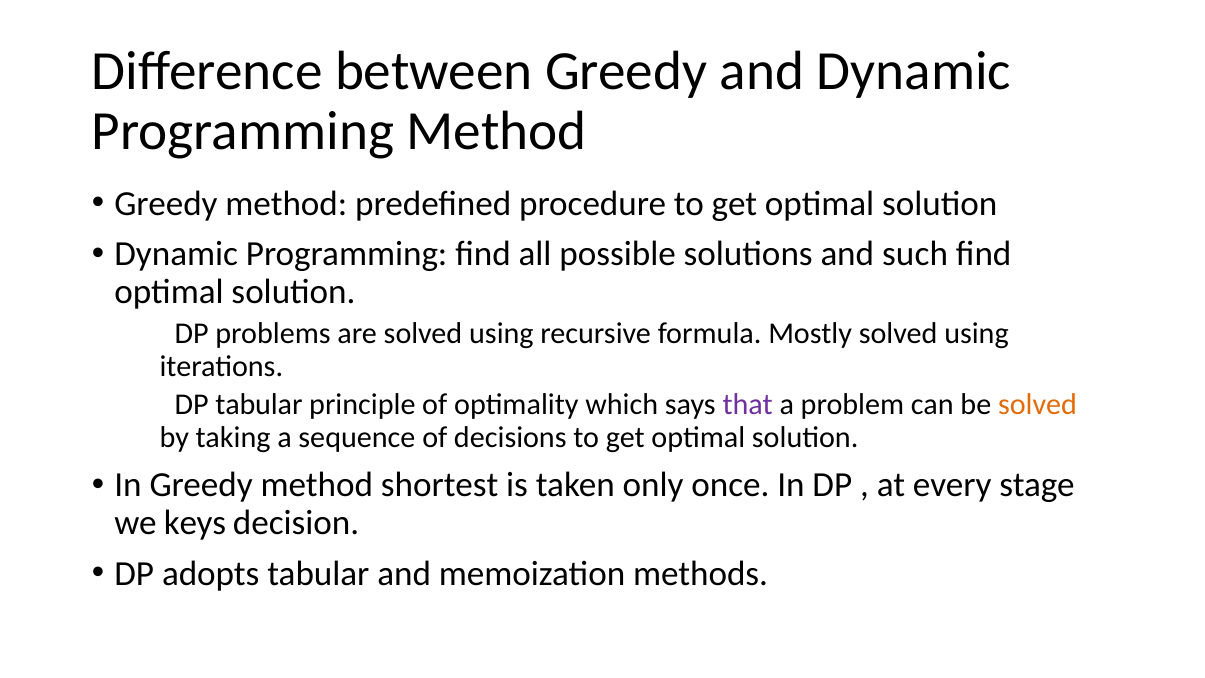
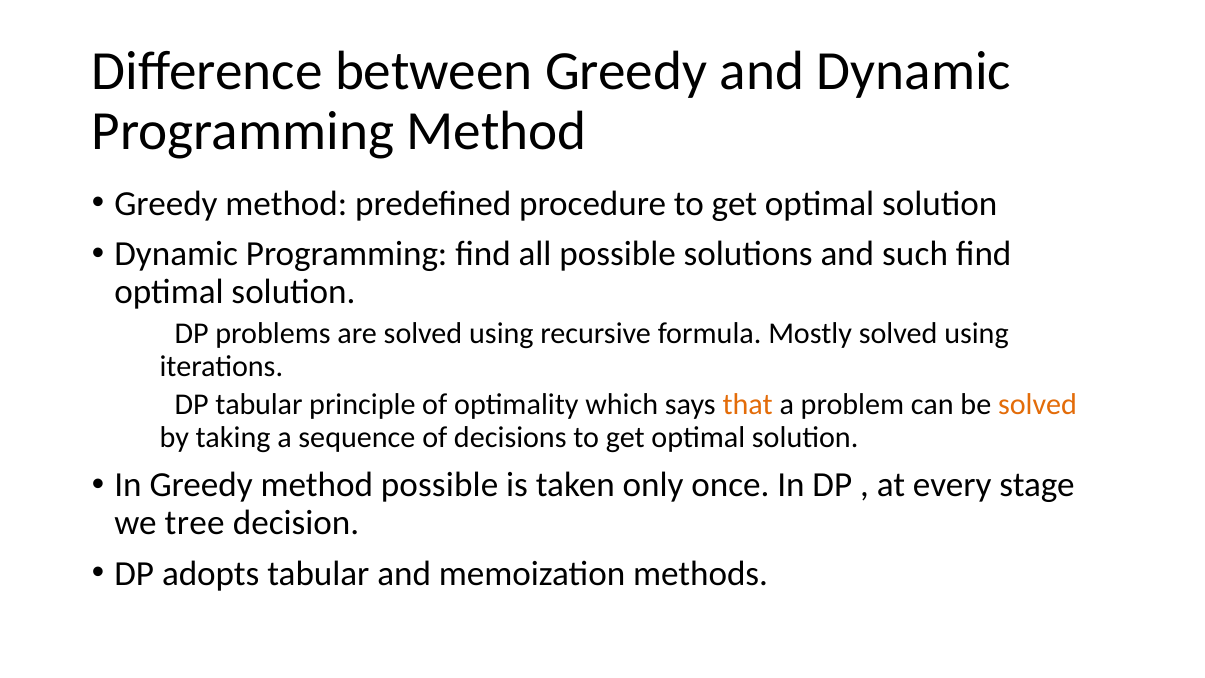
that colour: purple -> orange
method shortest: shortest -> possible
keys: keys -> tree
